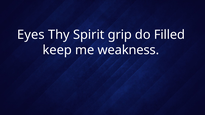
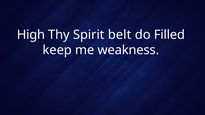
Eyes: Eyes -> High
grip: grip -> belt
